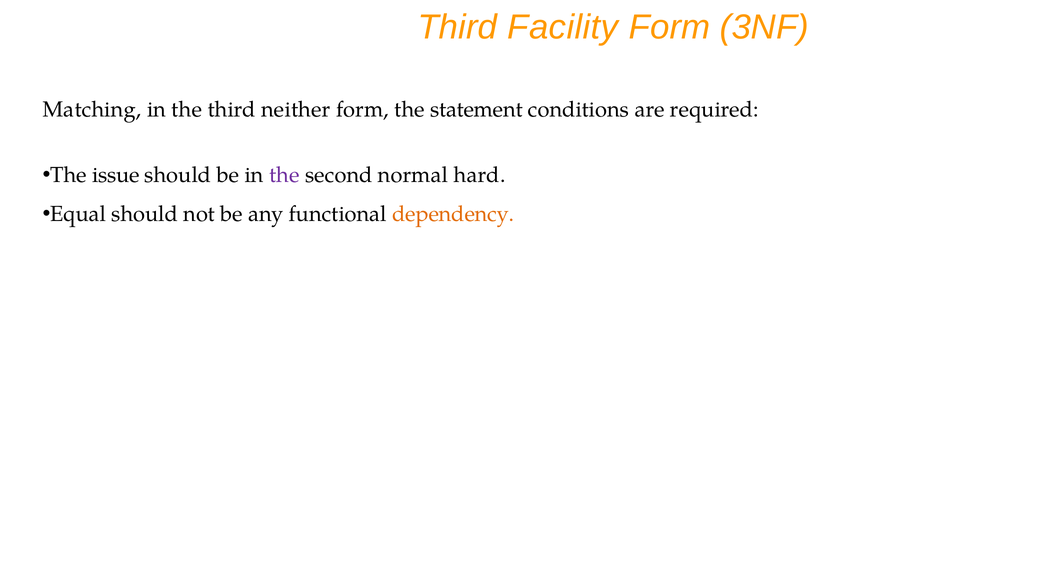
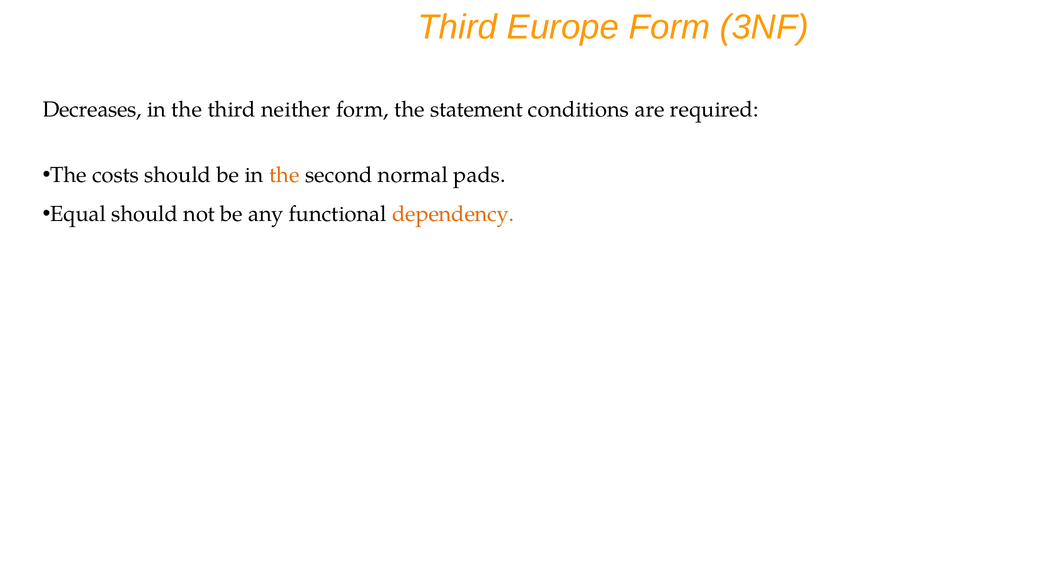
Facility: Facility -> Europe
Matching: Matching -> Decreases
issue: issue -> costs
the at (284, 175) colour: purple -> orange
hard: hard -> pads
